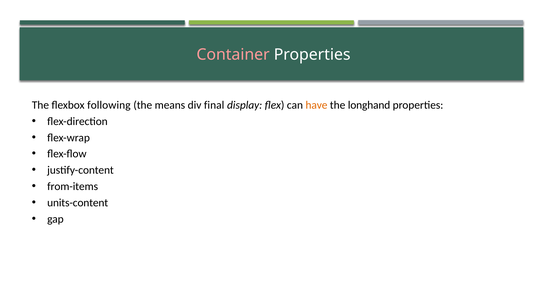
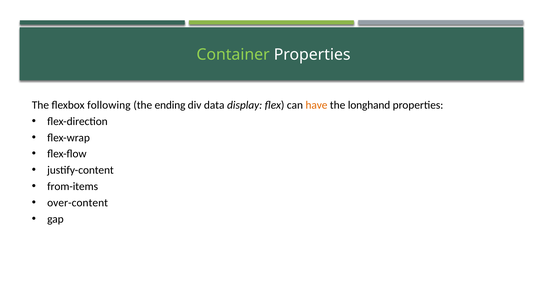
Container colour: pink -> light green
means: means -> ending
final: final -> data
units-content: units-content -> over-content
